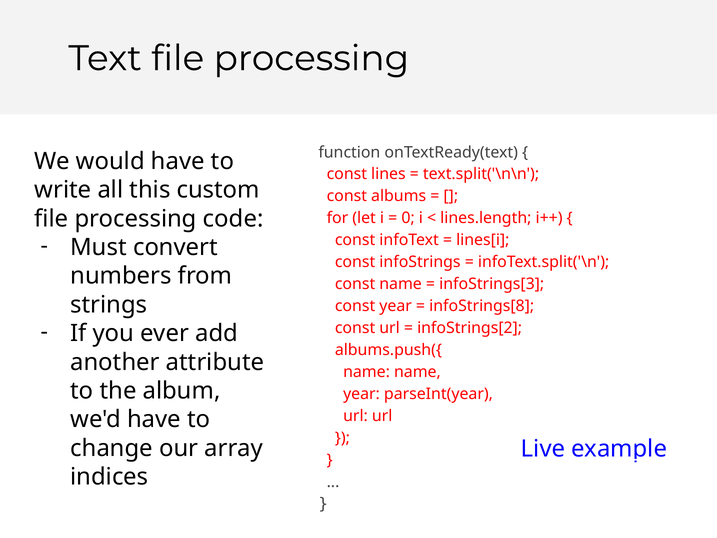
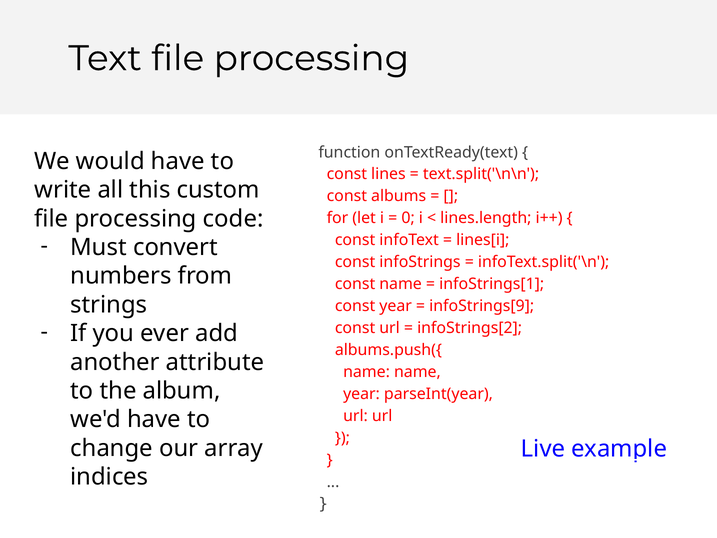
infoStrings[3: infoStrings[3 -> infoStrings[1
infoStrings[8: infoStrings[8 -> infoStrings[9
